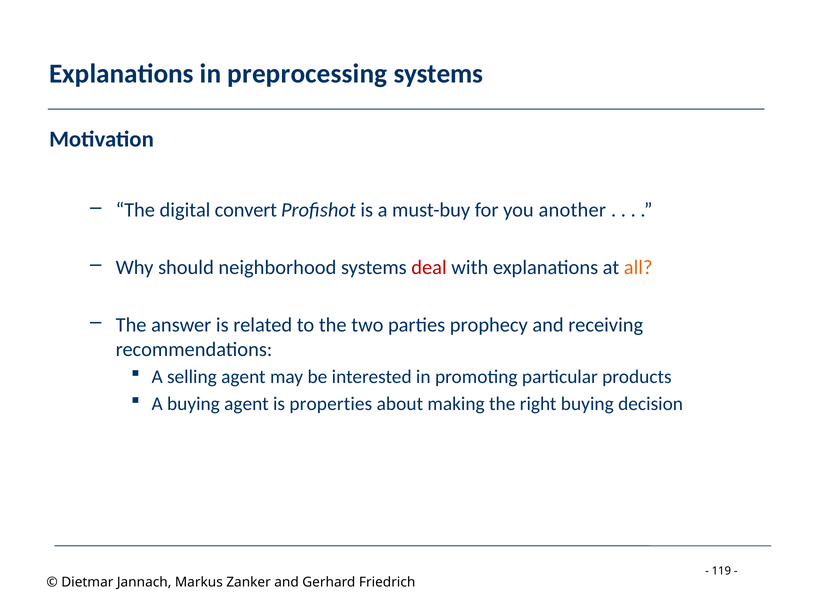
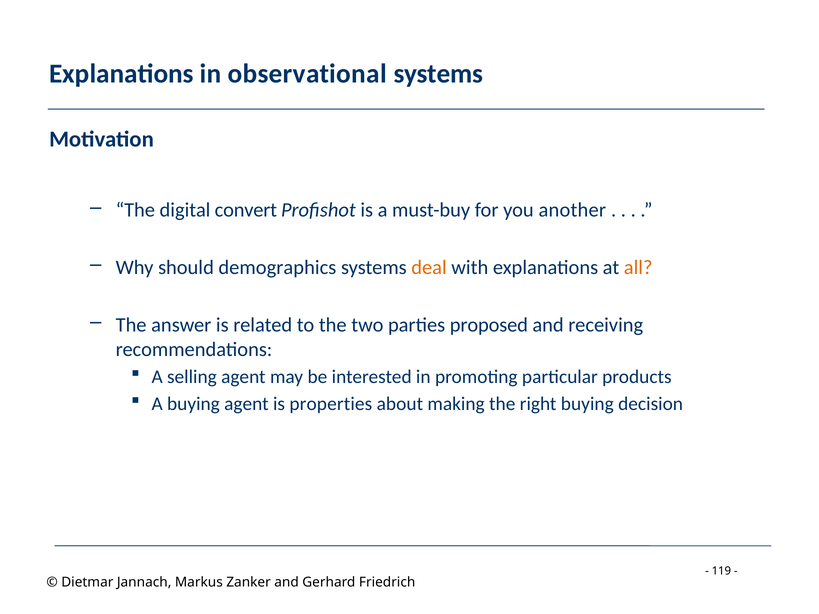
preprocessing: preprocessing -> observational
neighborhood: neighborhood -> demographics
deal colour: red -> orange
prophecy: prophecy -> proposed
